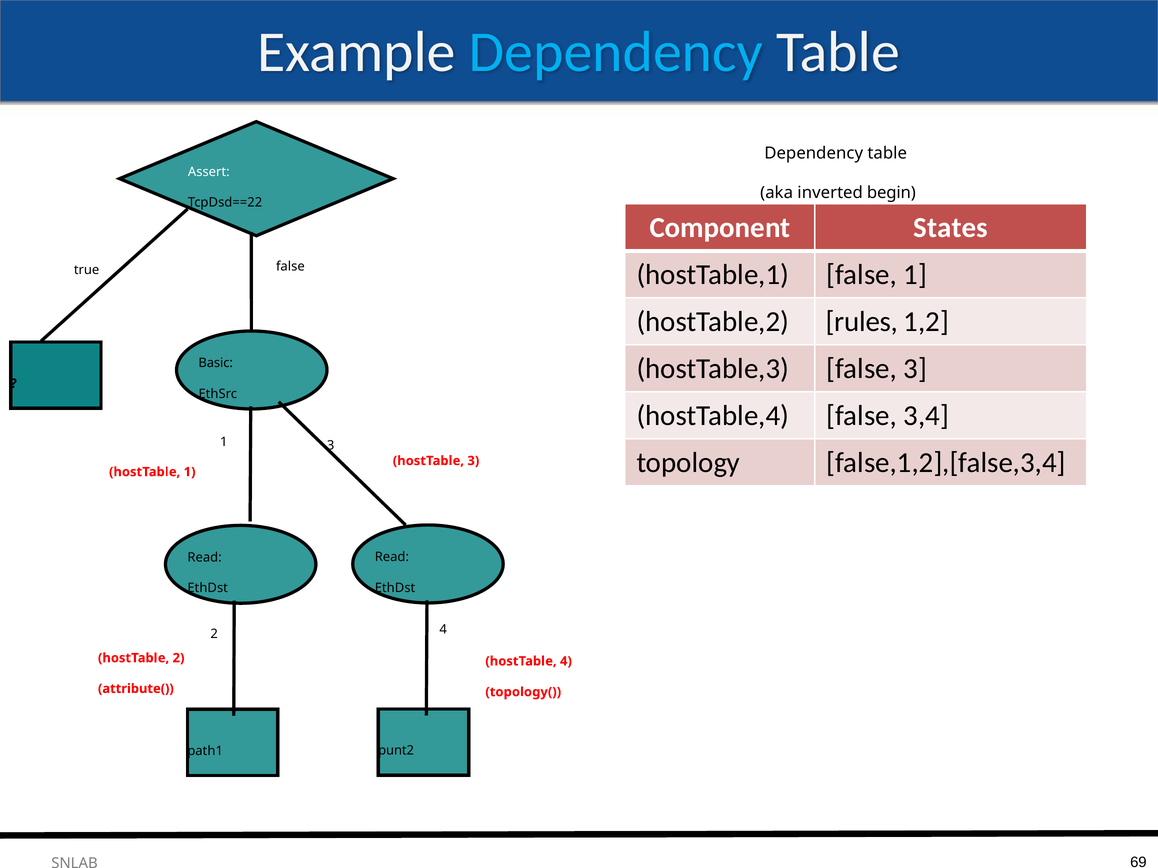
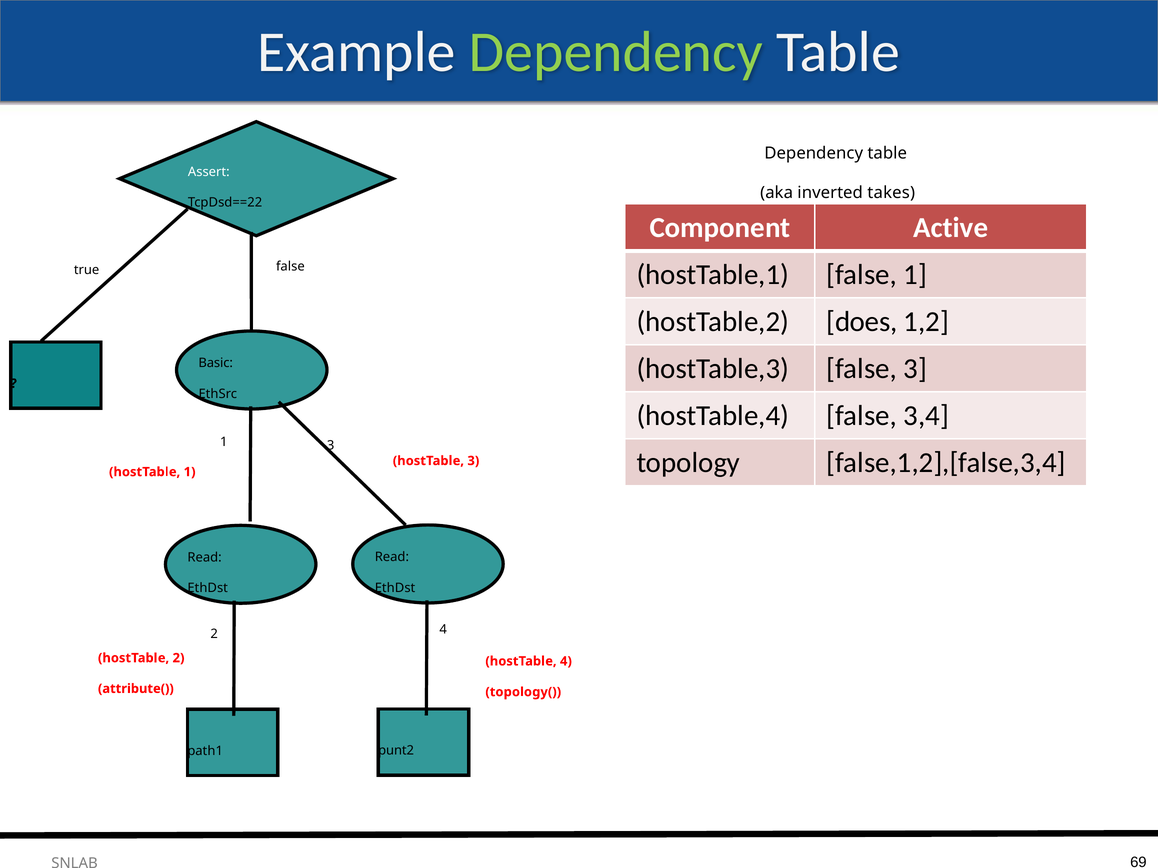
Dependency at (616, 52) colour: light blue -> light green
begin: begin -> takes
States: States -> Active
rules: rules -> does
